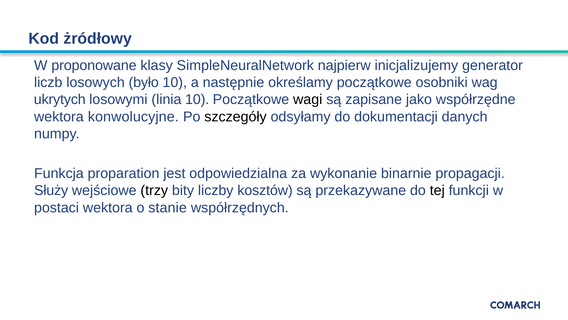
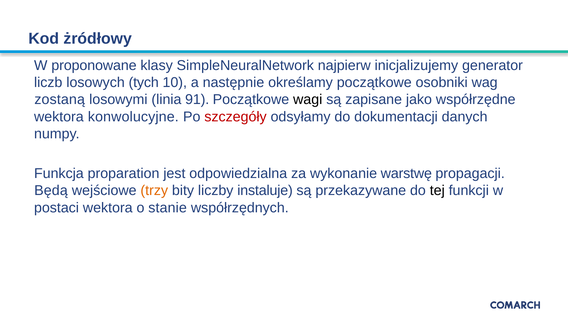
było: było -> tych
ukrytych: ukrytych -> zostaną
linia 10: 10 -> 91
szczegóły colour: black -> red
binarnie: binarnie -> warstwę
Służy: Służy -> Będą
trzy colour: black -> orange
kosztów: kosztów -> instaluje
